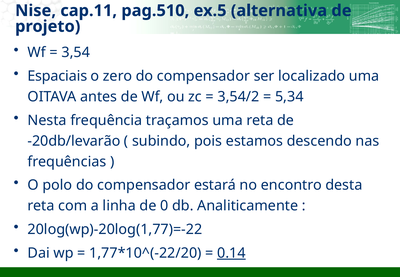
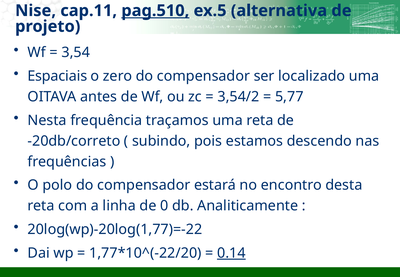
pag.510 underline: none -> present
5,34: 5,34 -> 5,77
-20db/levarão: -20db/levarão -> -20db/correto
